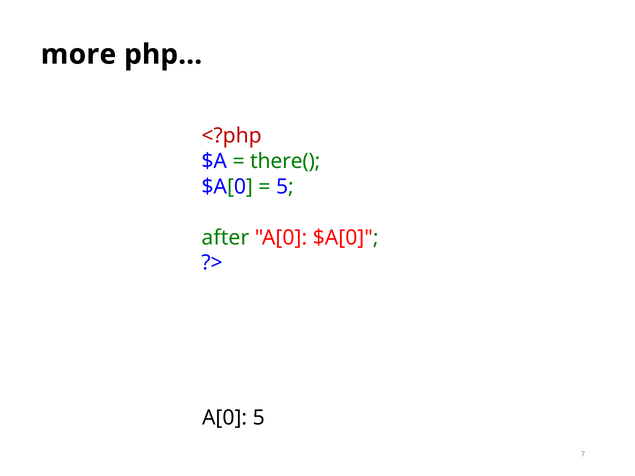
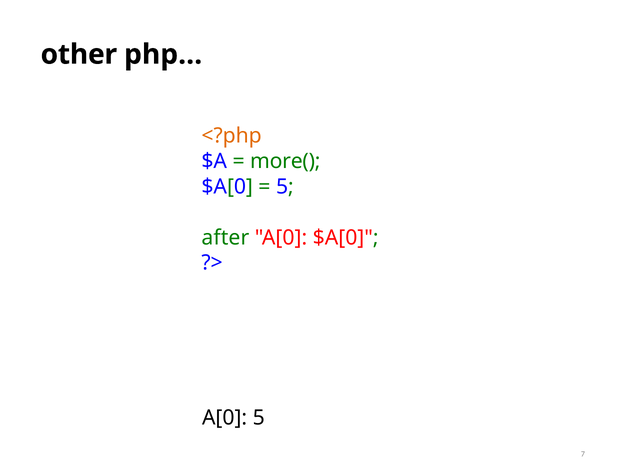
more: more -> other
<?php colour: red -> orange
there(: there( -> more(
